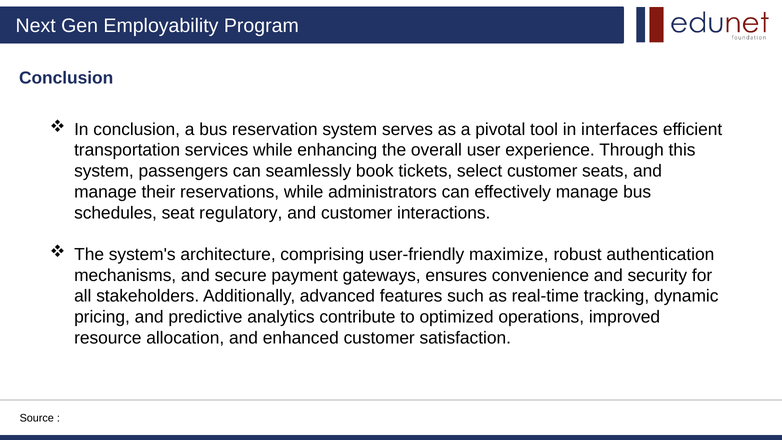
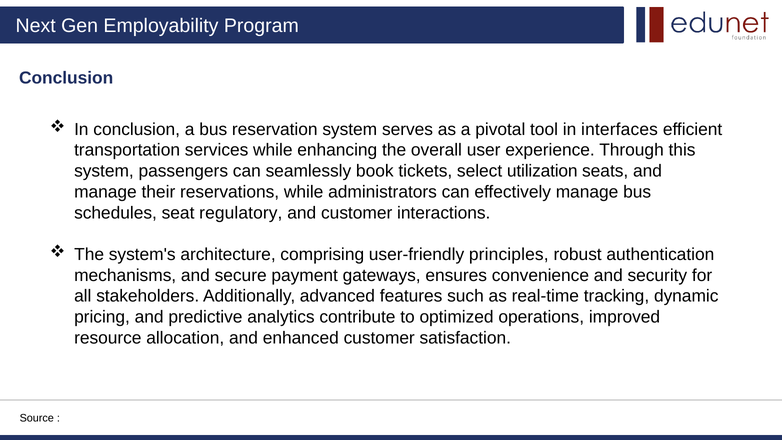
select customer: customer -> utilization
maximize: maximize -> principles
